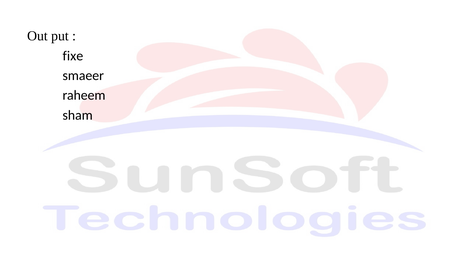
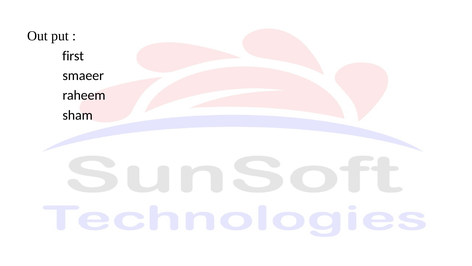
fixe: fixe -> first
